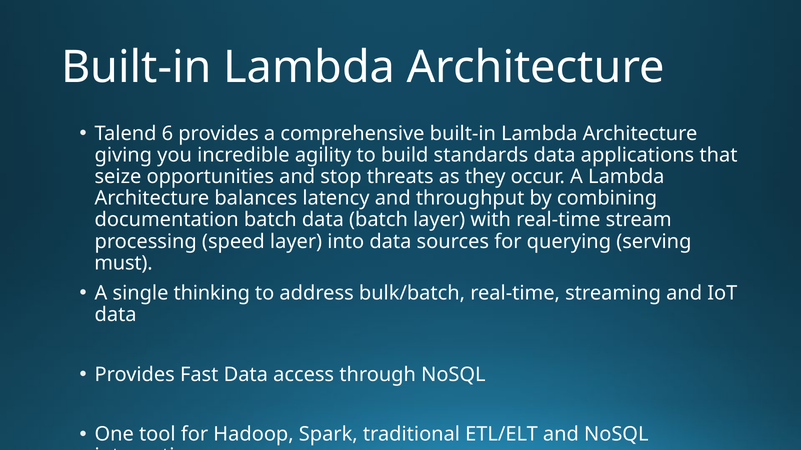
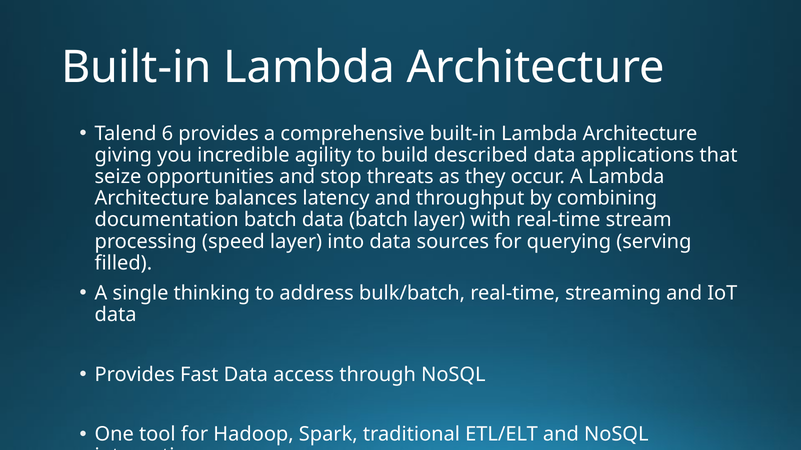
standards: standards -> described
must: must -> filled
